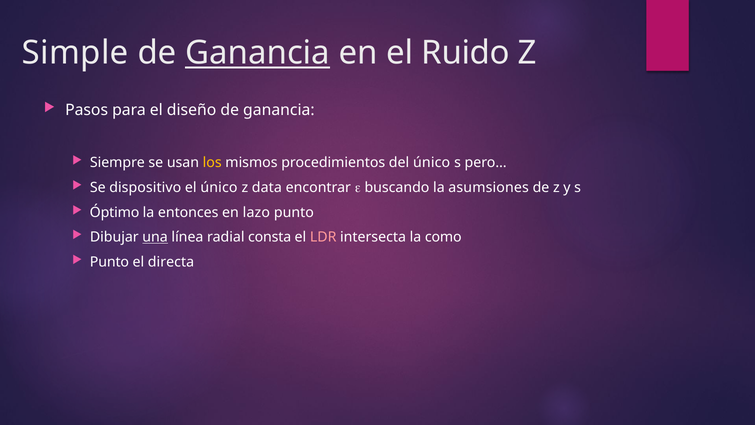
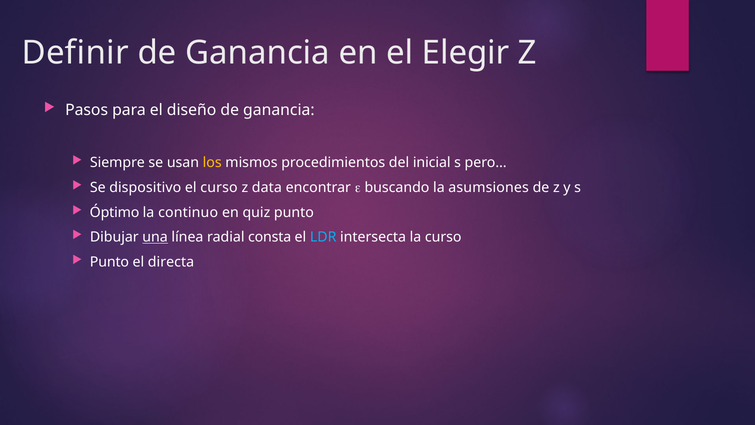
Simple: Simple -> Definir
Ganancia at (257, 53) underline: present -> none
Ruido: Ruido -> Elegir
del único: único -> inicial
el único: único -> curso
entonces: entonces -> continuo
lazo: lazo -> quiz
LDR colour: pink -> light blue
la como: como -> curso
